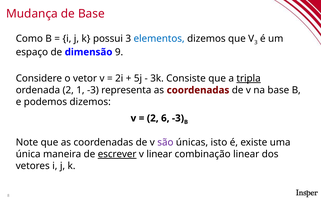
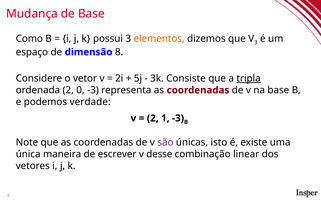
elementos colour: blue -> orange
dimensão 9: 9 -> 8
1: 1 -> 0
podemos dizemos: dizemos -> verdade
6: 6 -> 1
escrever underline: present -> none
v linear: linear -> desse
